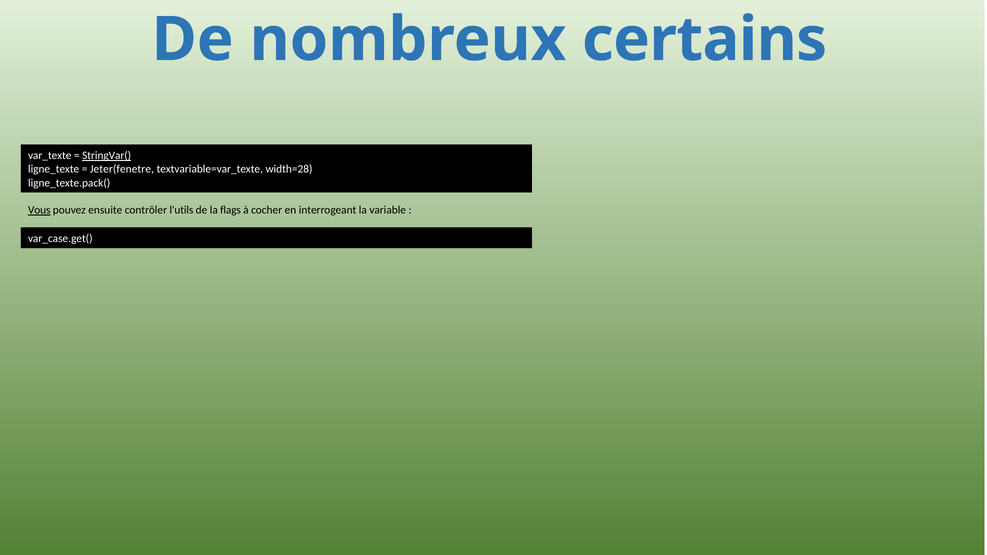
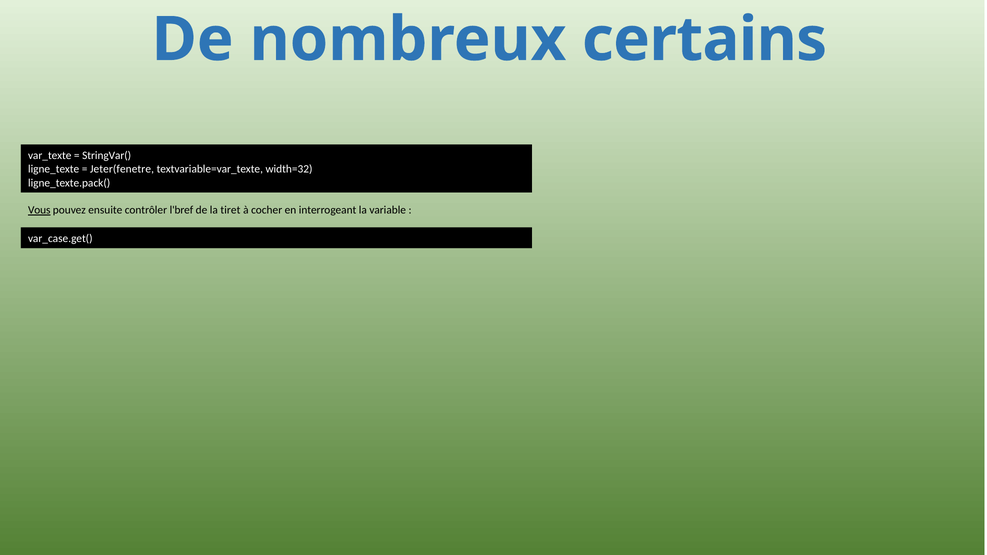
StringVar( underline: present -> none
width=28: width=28 -> width=32
l'utils: l'utils -> l'bref
flags: flags -> tiret
